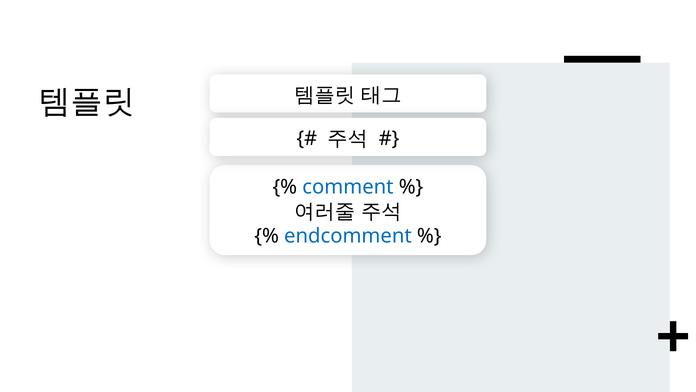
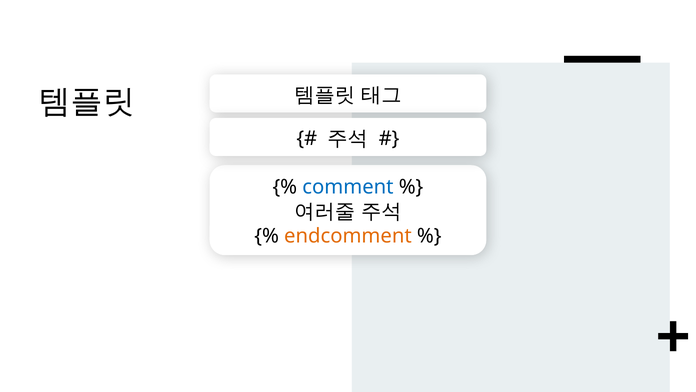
endcomment colour: blue -> orange
